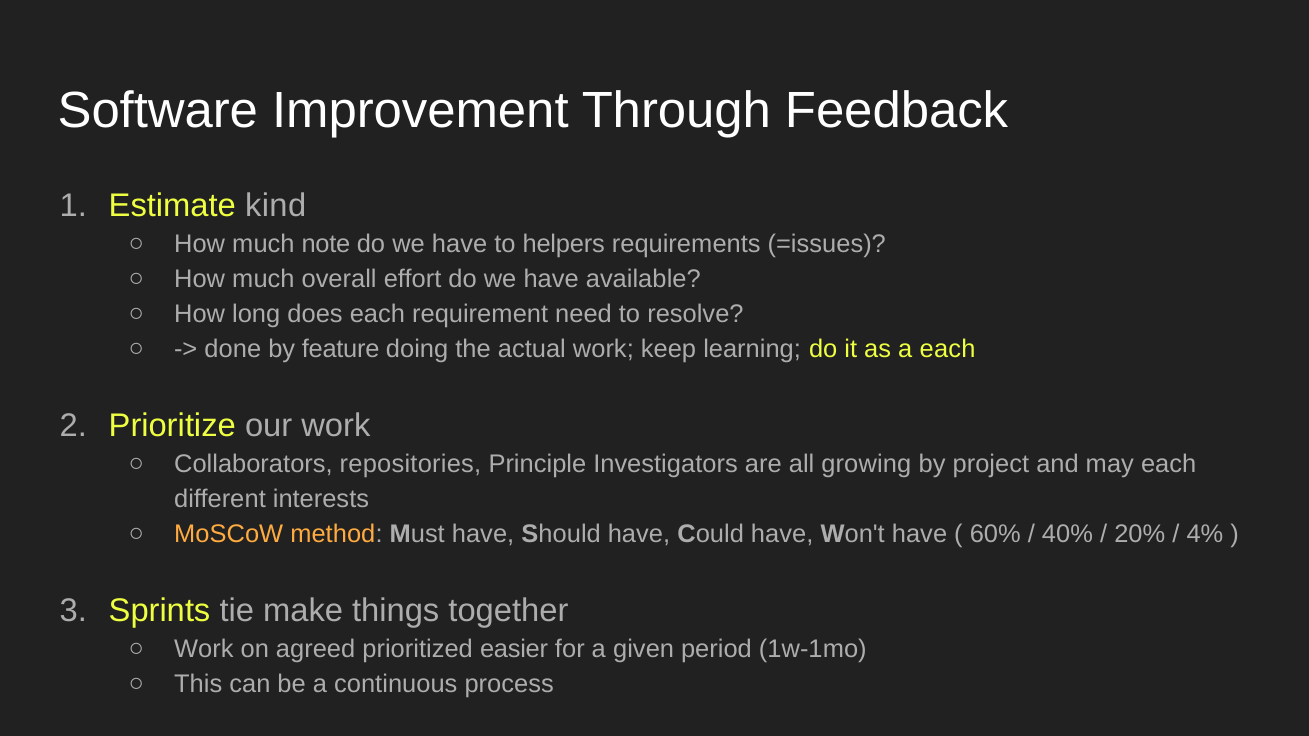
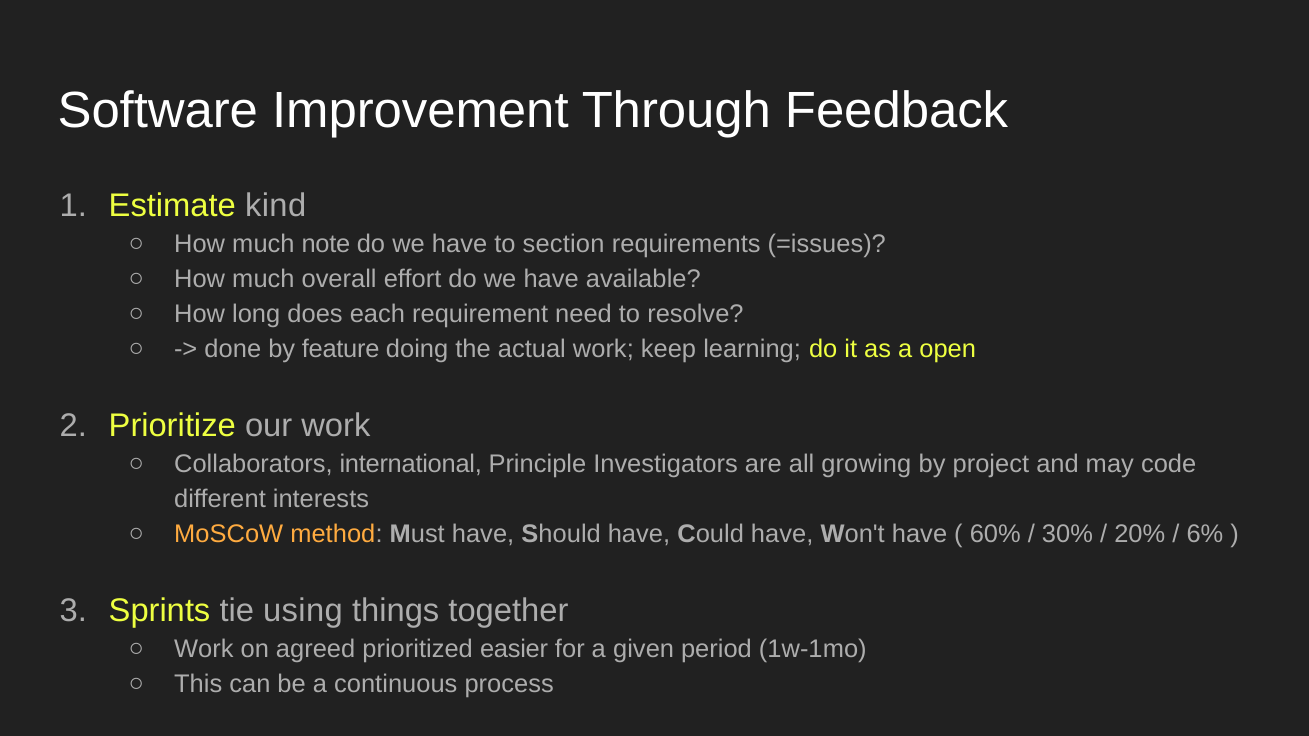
helpers: helpers -> section
a each: each -> open
repositories: repositories -> international
may each: each -> code
40%: 40% -> 30%
4%: 4% -> 6%
make: make -> using
